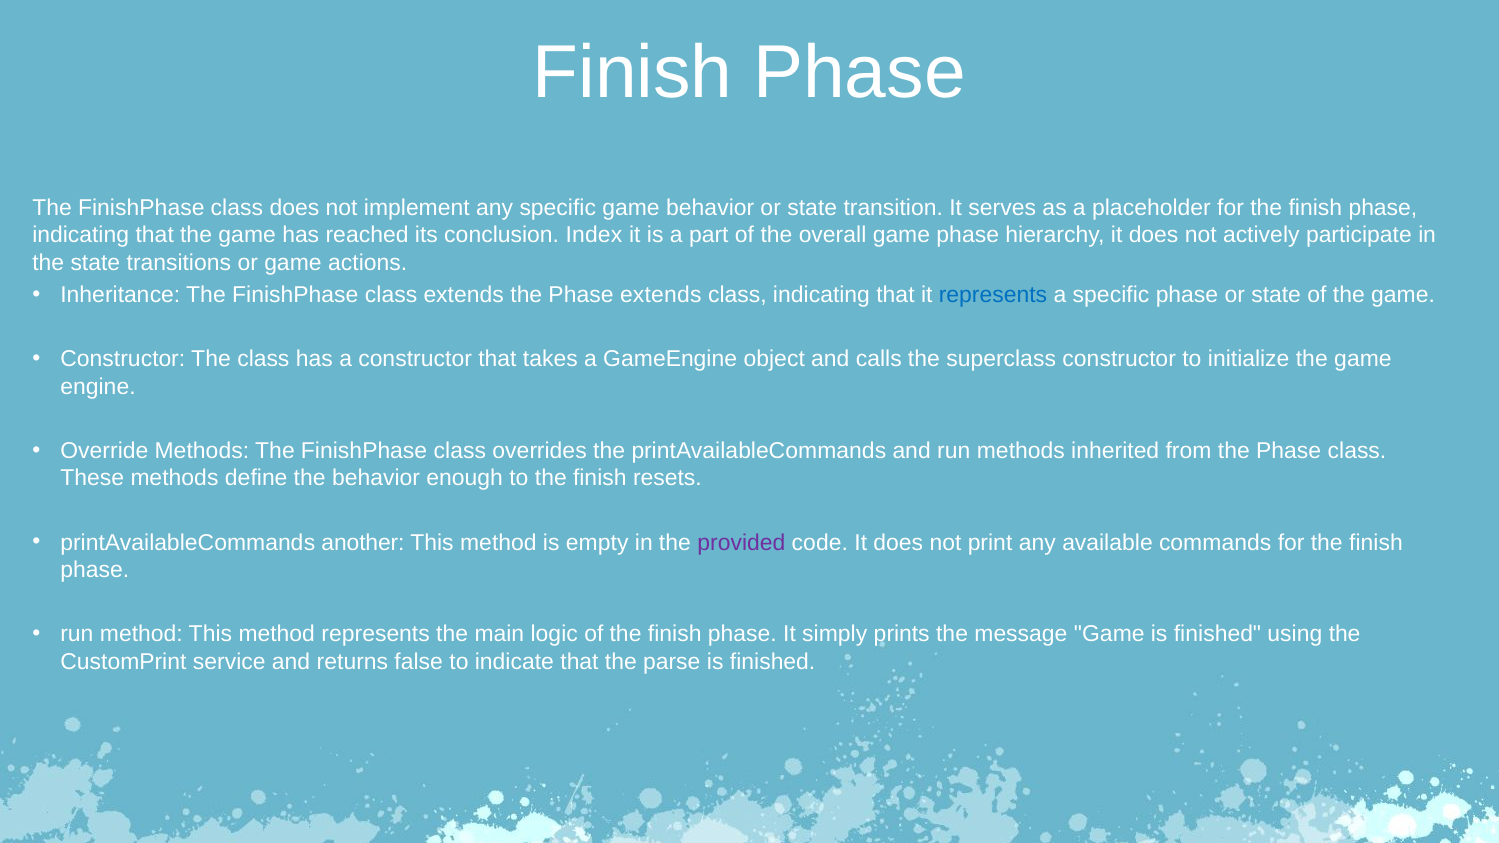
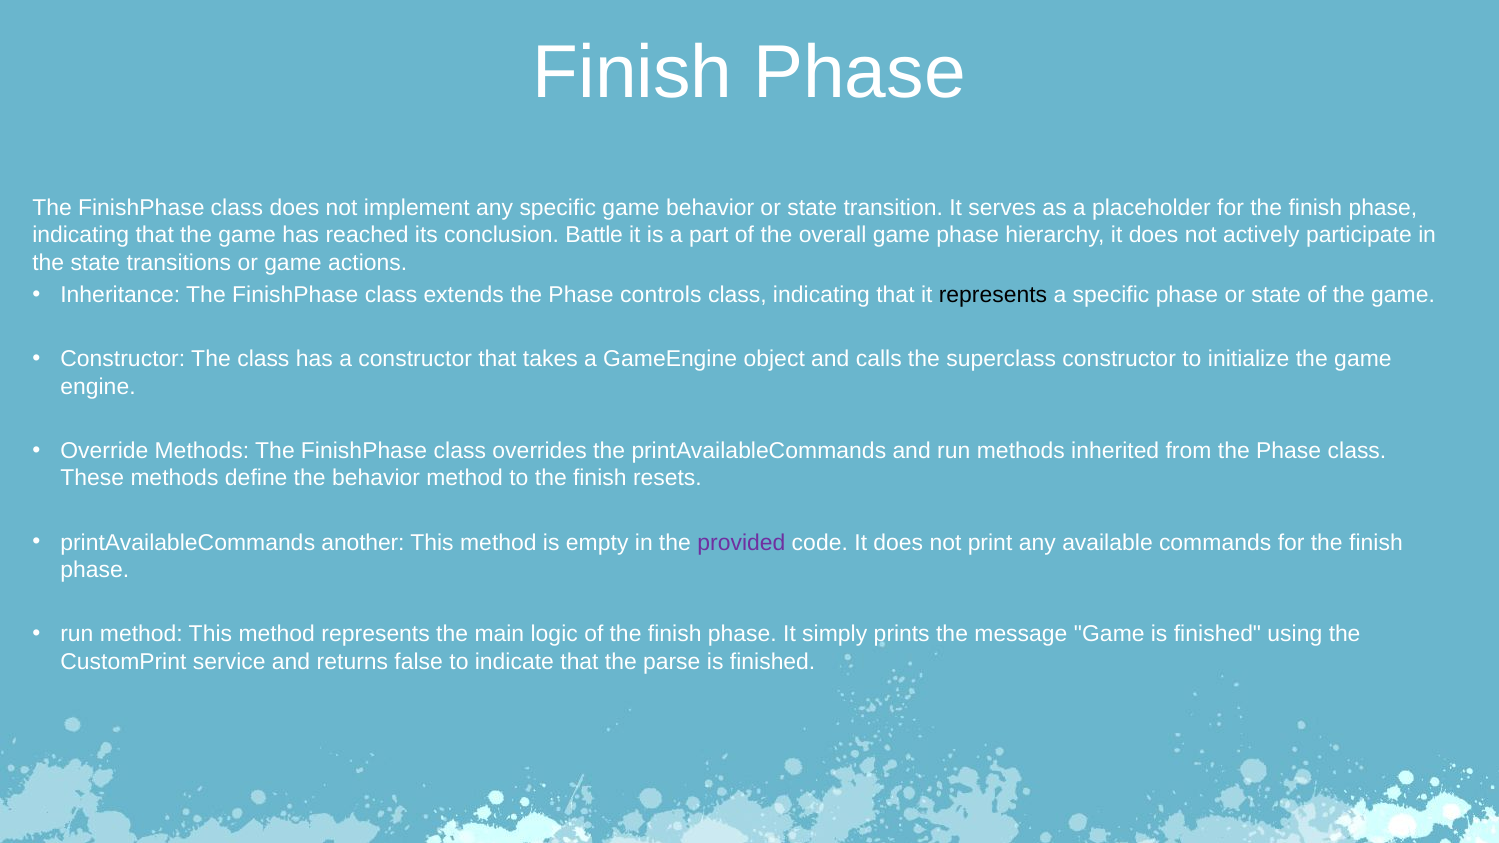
Index: Index -> Battle
Phase extends: extends -> controls
represents at (993, 295) colour: blue -> black
behavior enough: enough -> method
